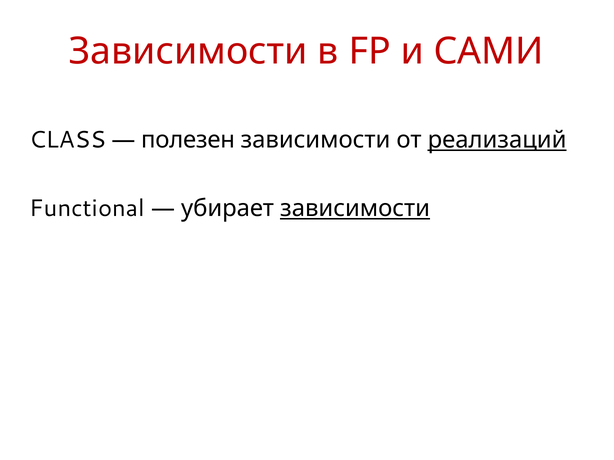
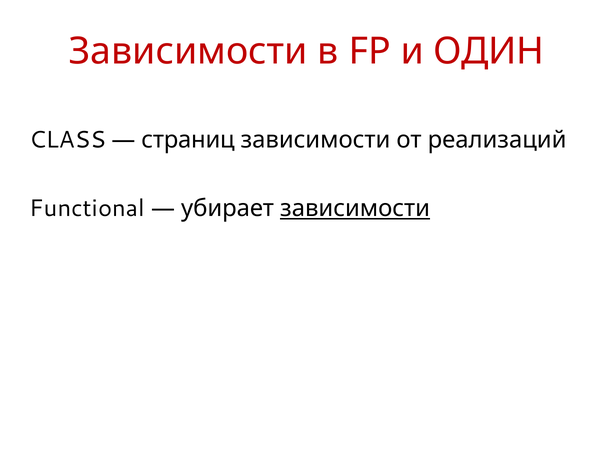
САМИ: САМИ -> ОДИН
полезен: полезен -> страниц
реализаций underline: present -> none
